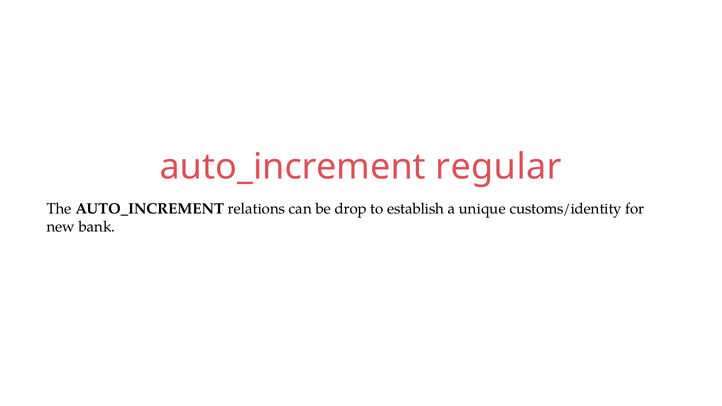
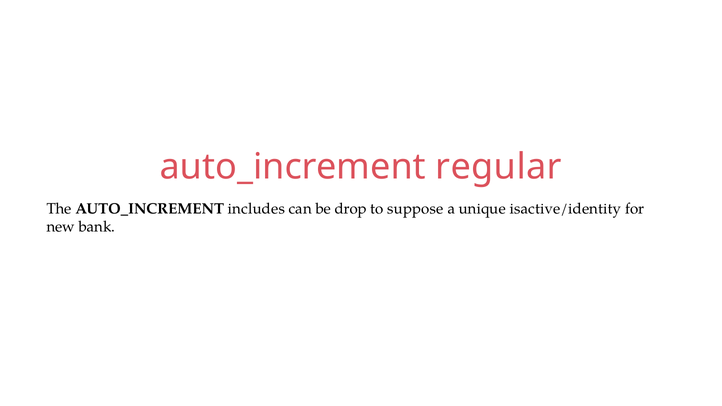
relations: relations -> includes
establish: establish -> suppose
customs/identity: customs/identity -> isactive/identity
